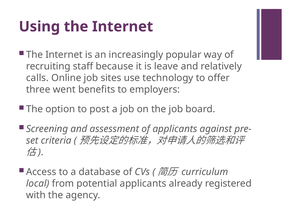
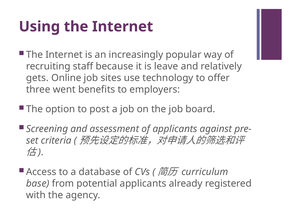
calls: calls -> gets
local: local -> base
